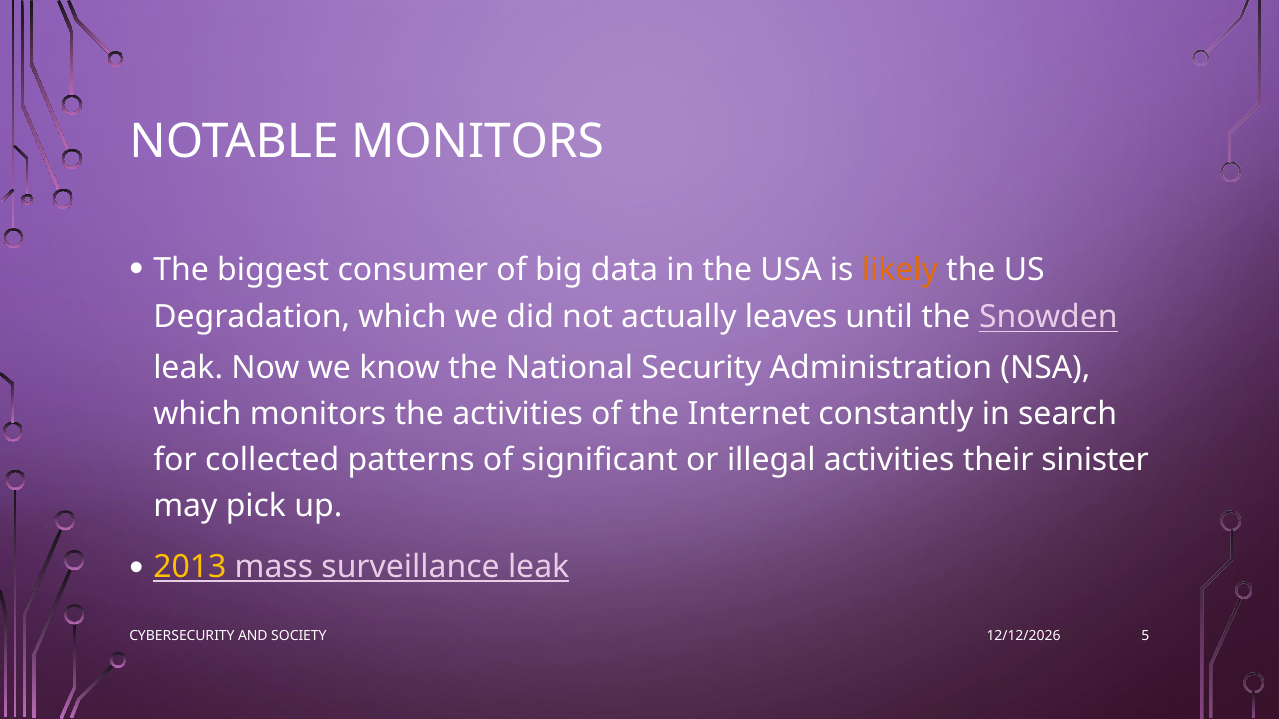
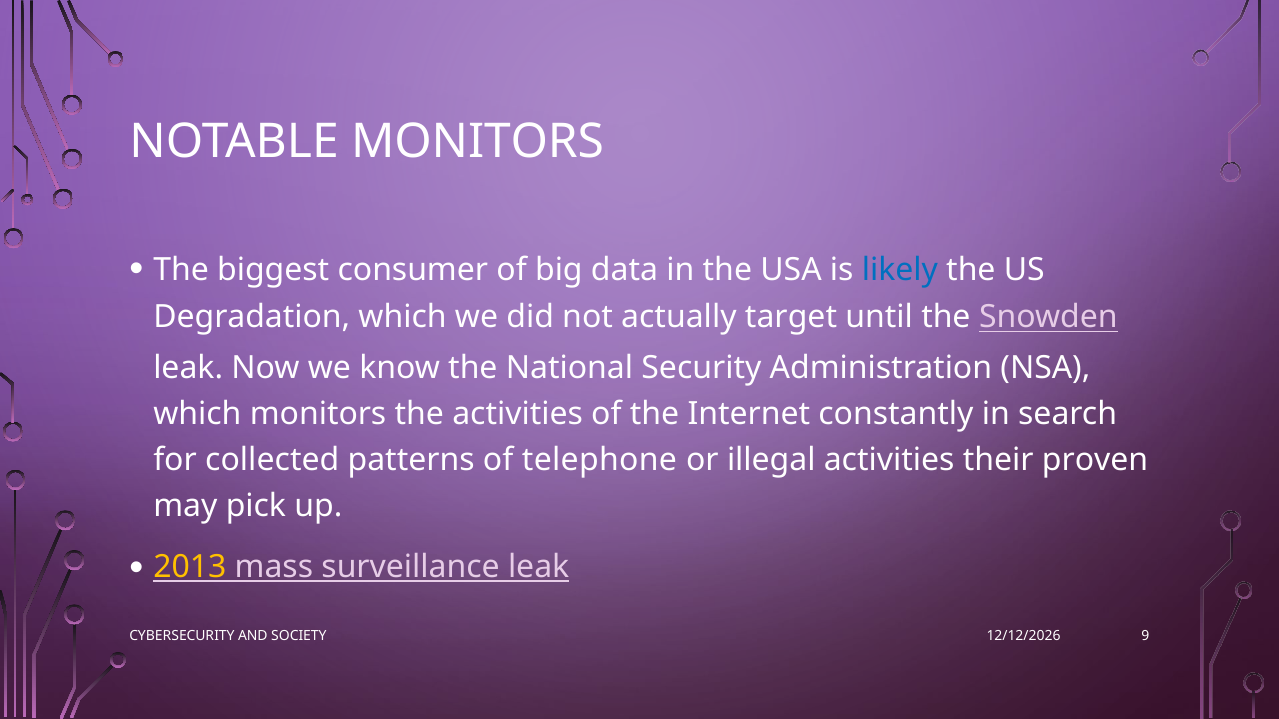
likely colour: orange -> blue
leaves: leaves -> target
significant: significant -> telephone
sinister: sinister -> proven
5: 5 -> 9
